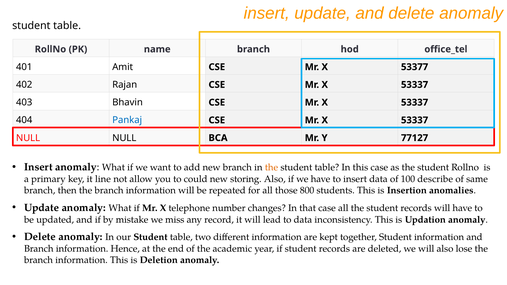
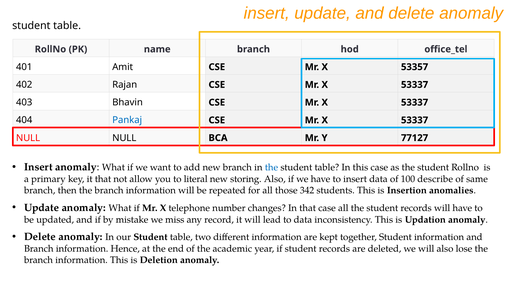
53377: 53377 -> 53357
the at (271, 168) colour: orange -> blue
it line: line -> that
could: could -> literal
800: 800 -> 342
